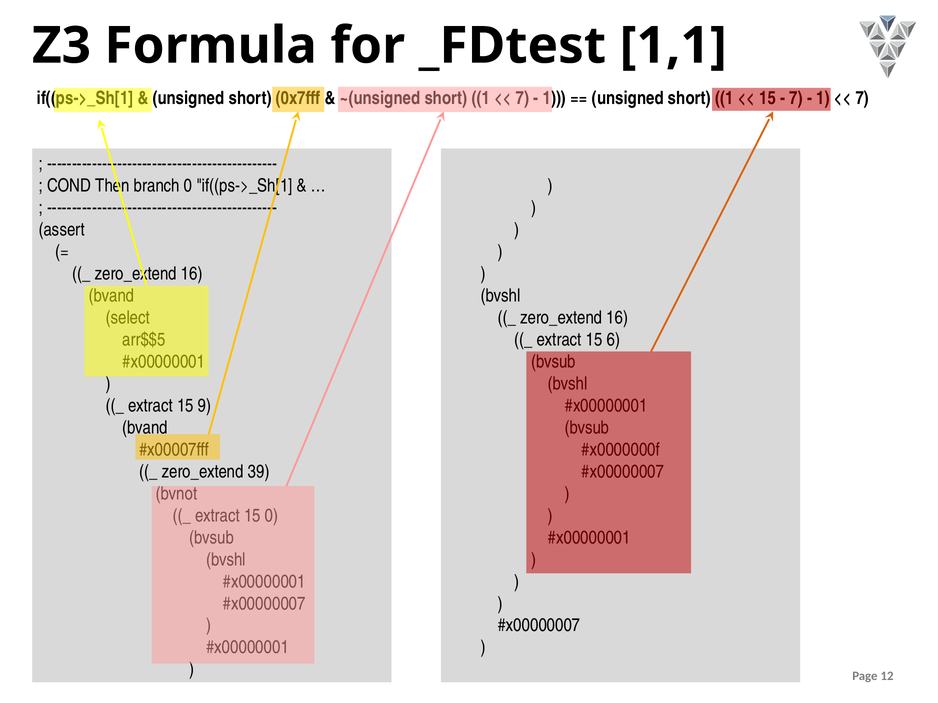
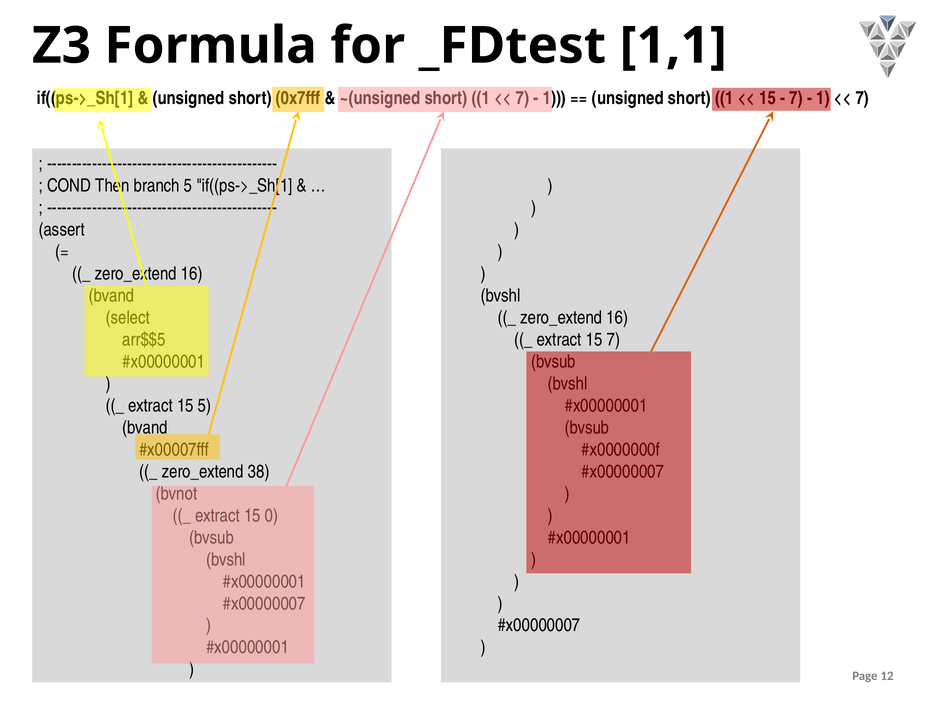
branch 0: 0 -> 5
15 6: 6 -> 7
15 9: 9 -> 5
39: 39 -> 38
